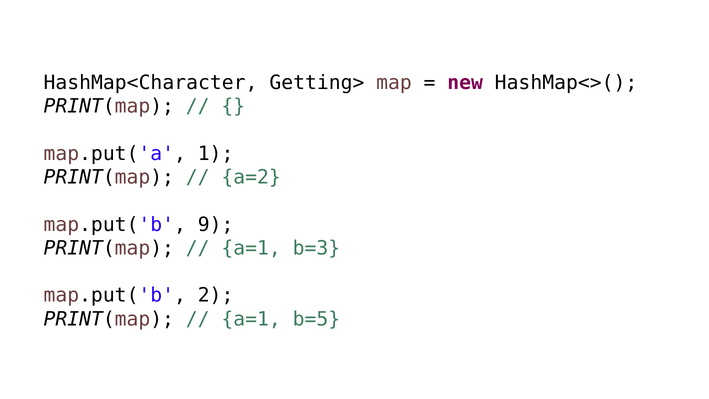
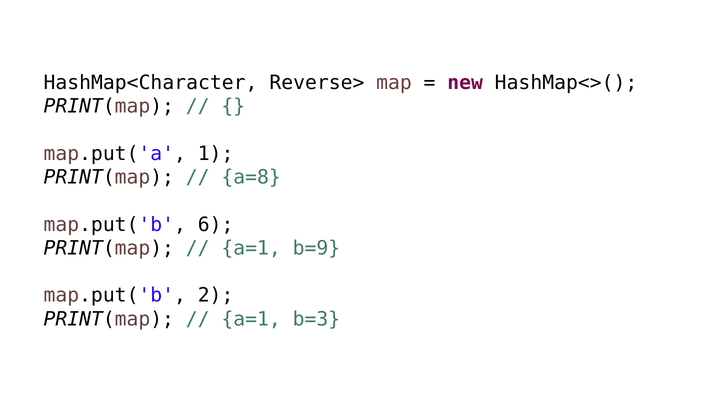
Getting>: Getting> -> Reverse>
a=2: a=2 -> a=8
9: 9 -> 6
b=3: b=3 -> b=9
b=5: b=5 -> b=3
